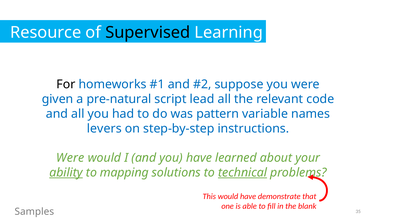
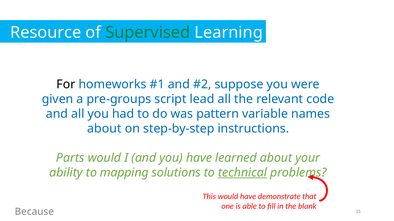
Supervised colour: black -> green
pre-natural: pre-natural -> pre-groups
levers at (104, 129): levers -> about
Were at (70, 158): Were -> Parts
ability underline: present -> none
Samples: Samples -> Because
